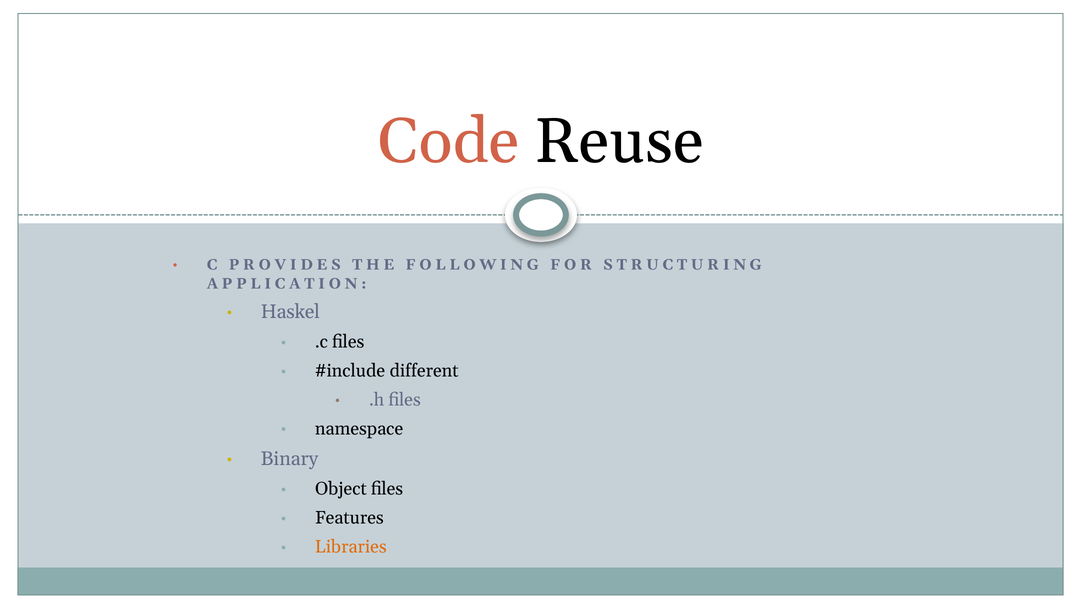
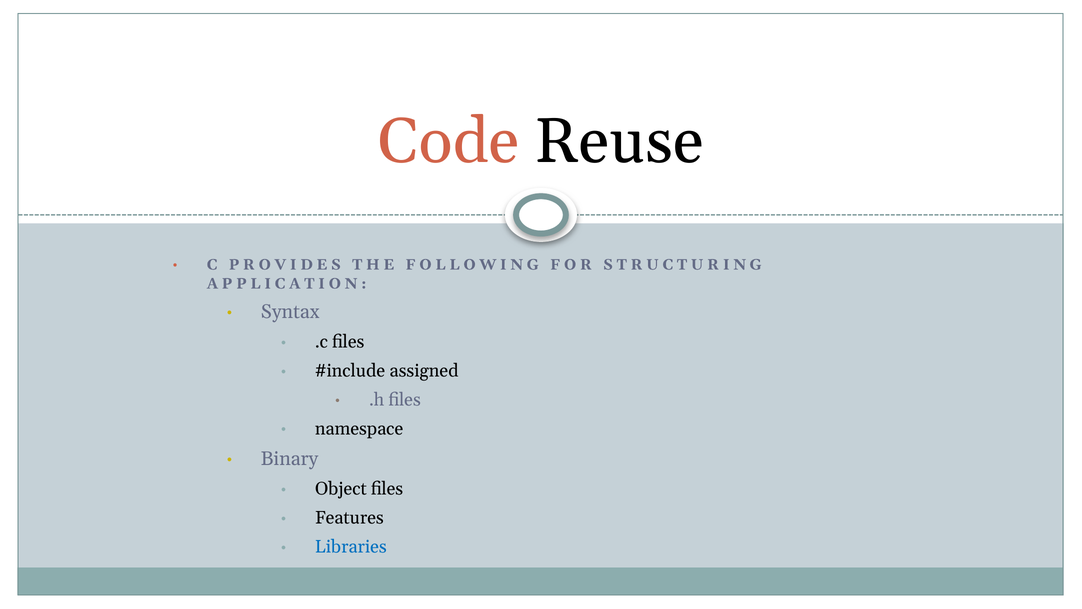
Haskel: Haskel -> Syntax
different: different -> assigned
Libraries colour: orange -> blue
